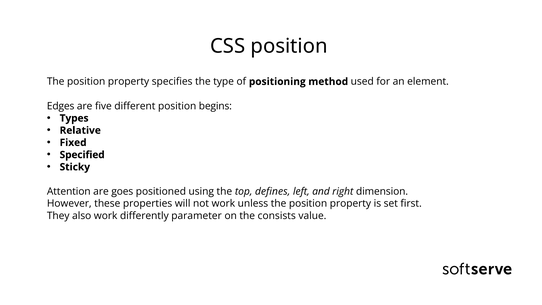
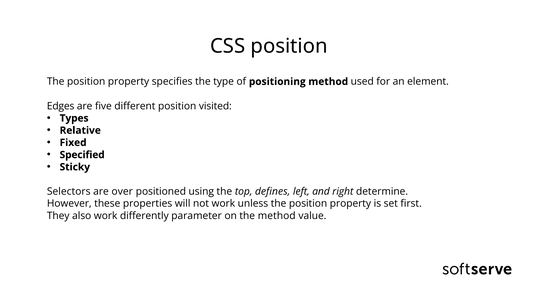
begins: begins -> visited
Attention: Attention -> Selectors
goes: goes -> over
dimension: dimension -> determine
the consists: consists -> method
